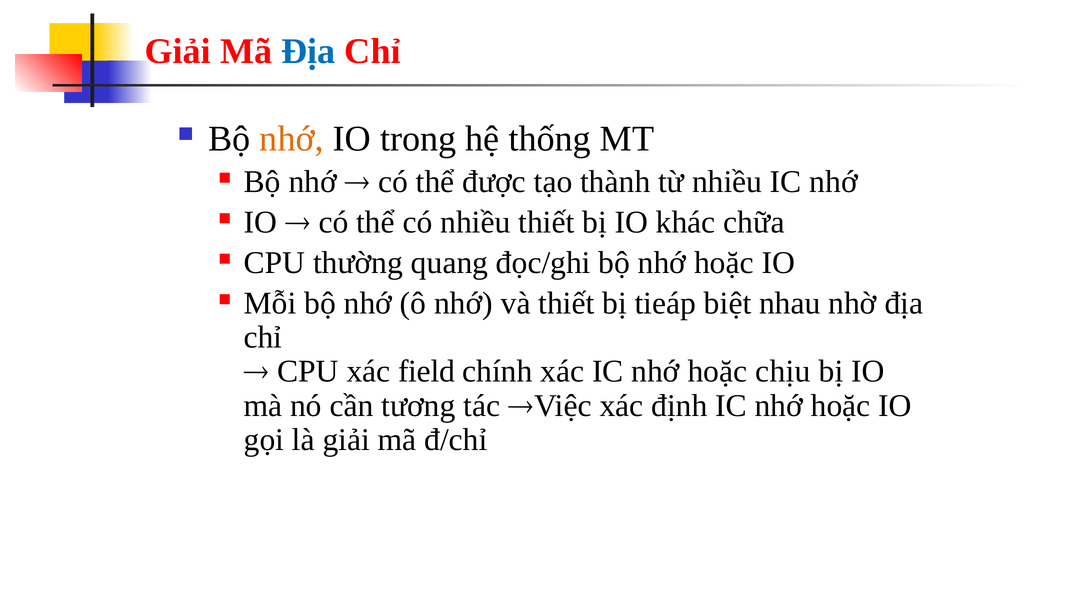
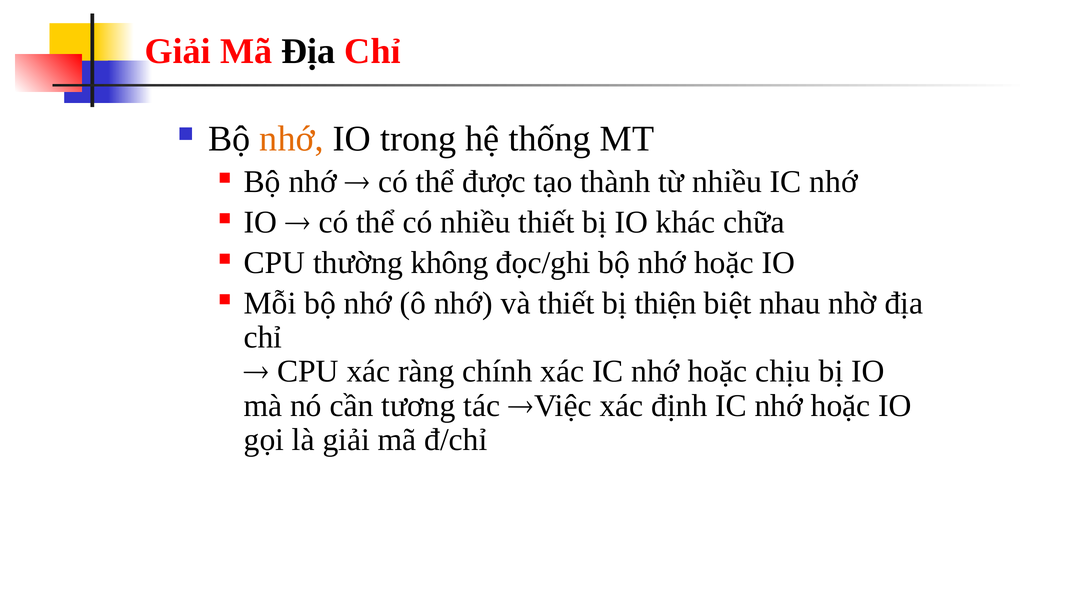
Địa at (308, 51) colour: blue -> black
quang: quang -> không
tieáp: tieáp -> thiện
field: field -> ràng
